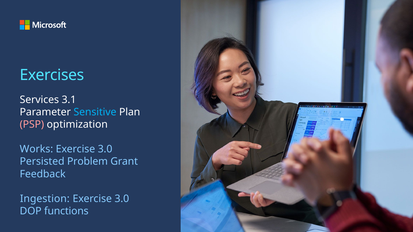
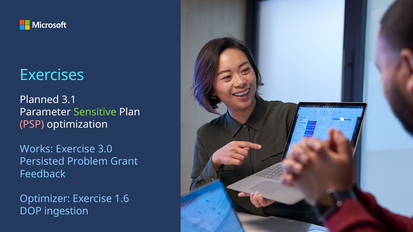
Services: Services -> Planned
Sensitive colour: light blue -> light green
Ingestion: Ingestion -> Optimizer
3.0 at (122, 199): 3.0 -> 1.6
functions: functions -> ingestion
